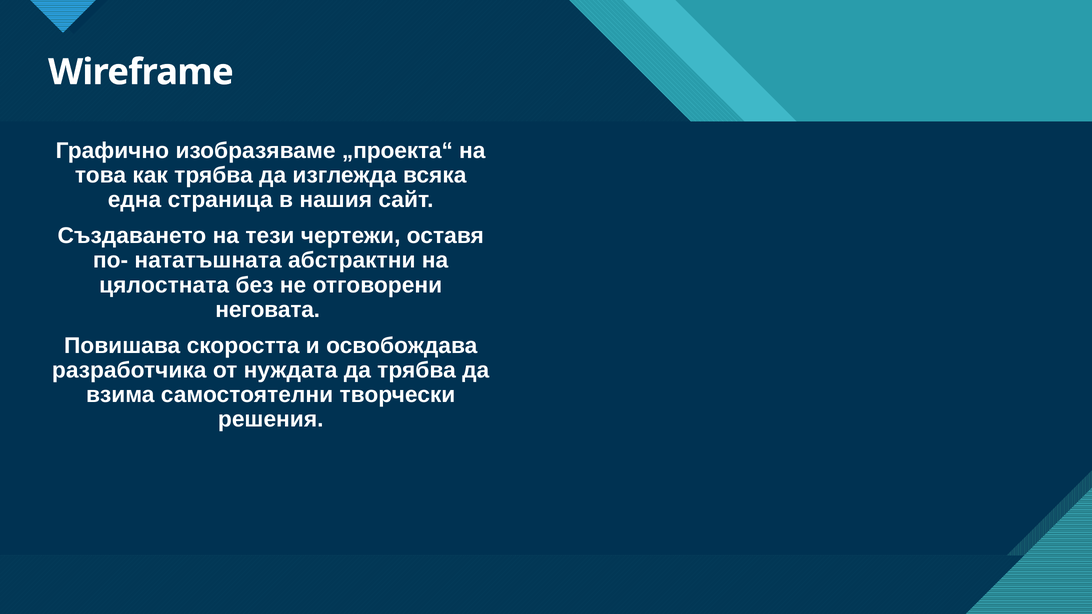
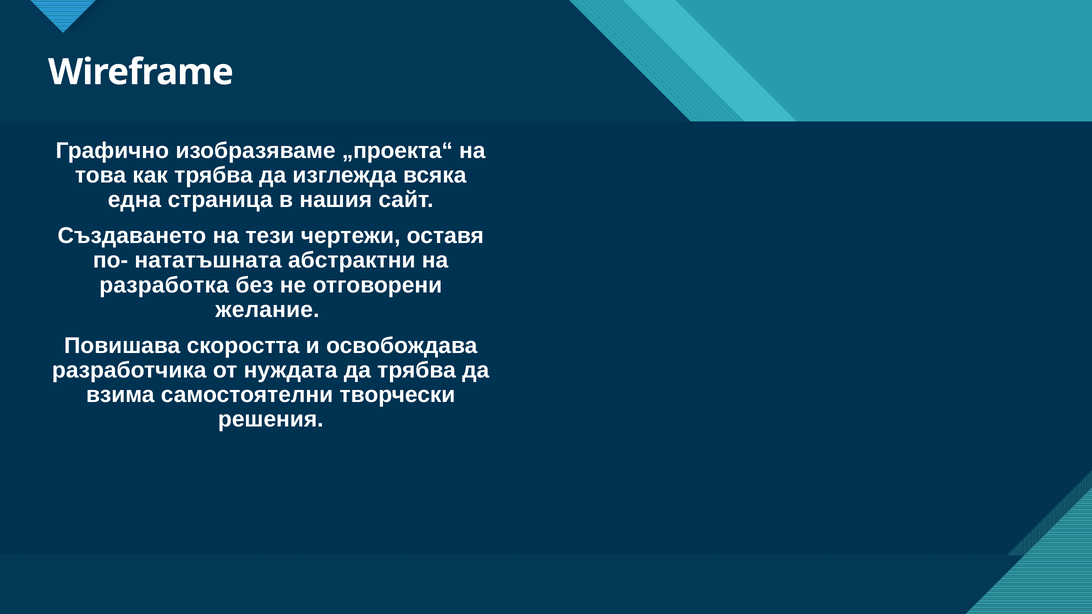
цялостната: цялостната -> разработка
неговата: неговата -> желание
